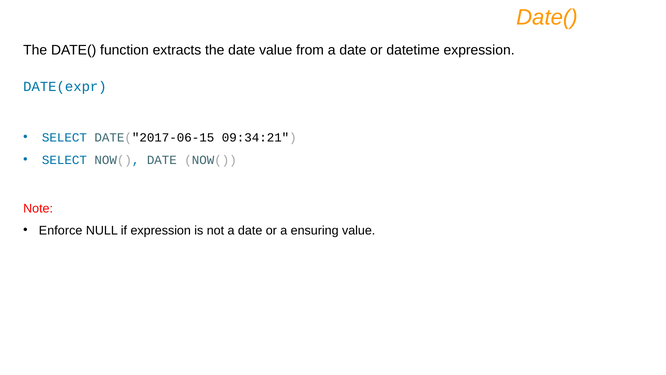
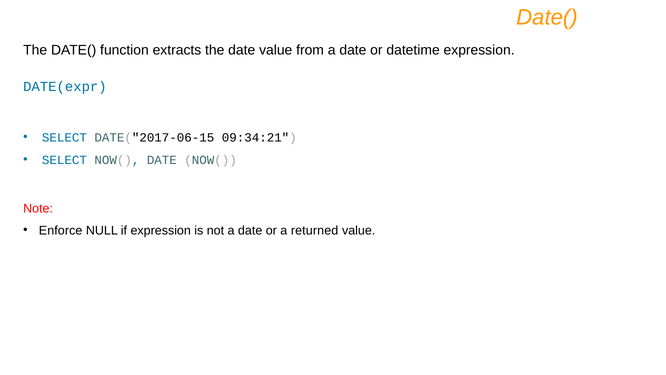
ensuring: ensuring -> returned
